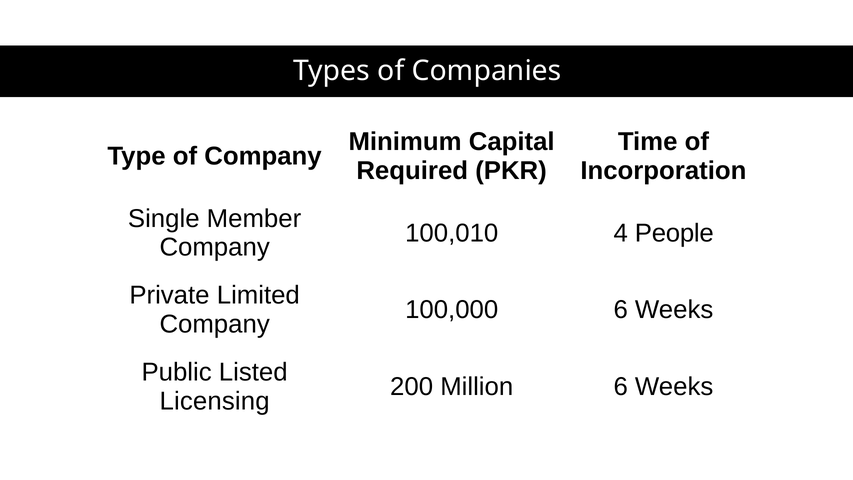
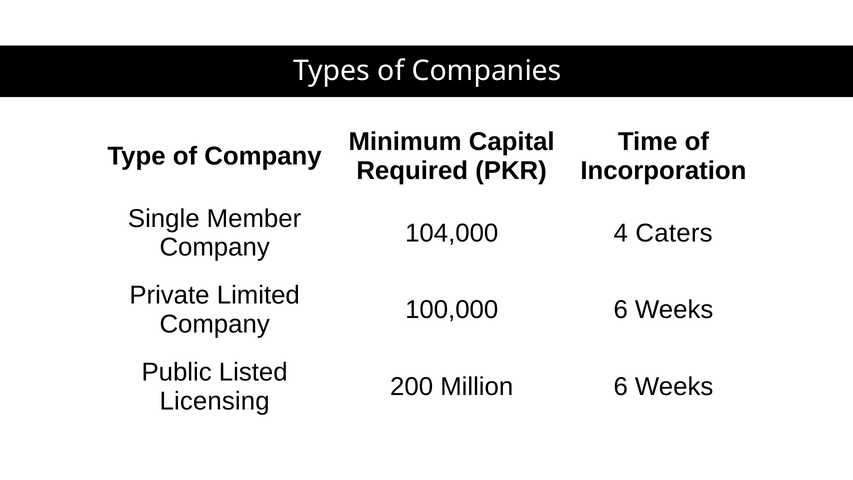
100,010: 100,010 -> 104,000
People: People -> Caters
